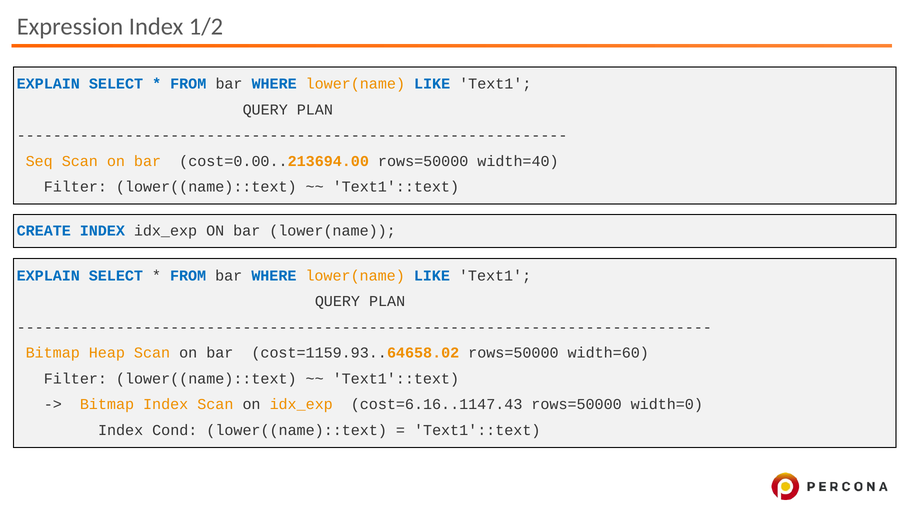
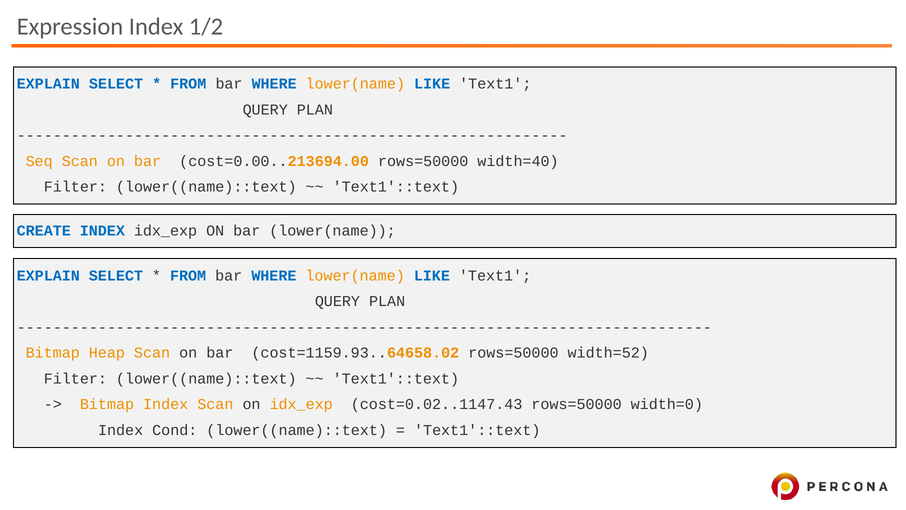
width=60: width=60 -> width=52
cost=6.16..1147.43: cost=6.16..1147.43 -> cost=0.02..1147.43
